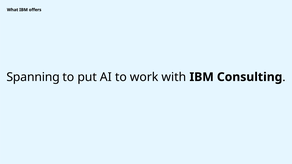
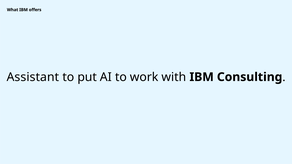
Spanning: Spanning -> Assistant
